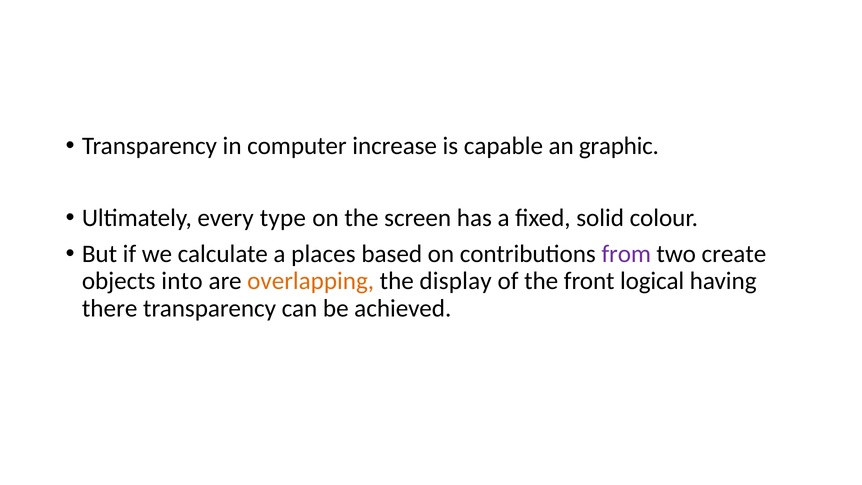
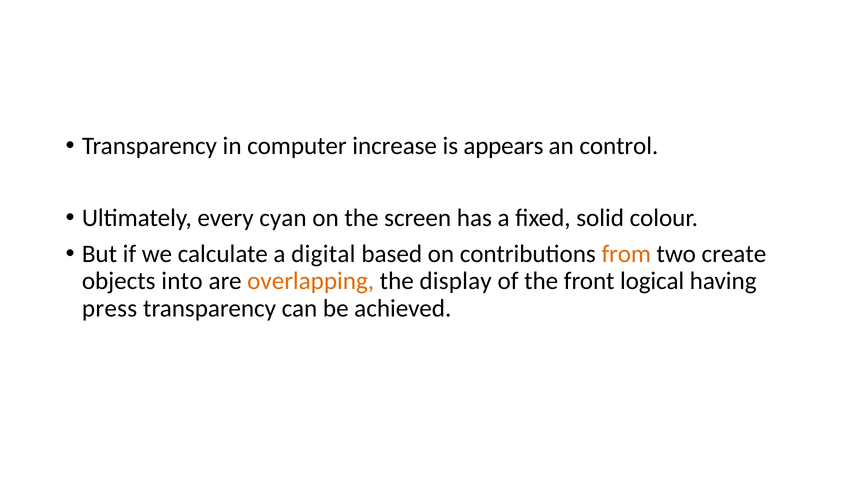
capable: capable -> appears
graphic: graphic -> control
type: type -> cyan
places: places -> digital
from colour: purple -> orange
there: there -> press
